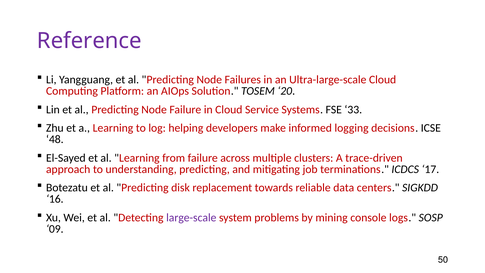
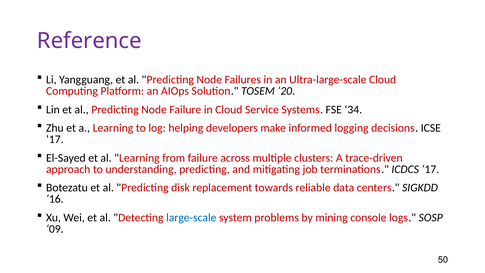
33: 33 -> 34
48 at (55, 139): 48 -> 17
large-scale colour: purple -> blue
